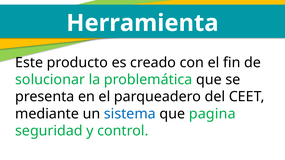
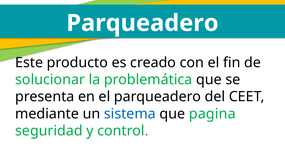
Herramienta at (142, 23): Herramienta -> Parqueadero
